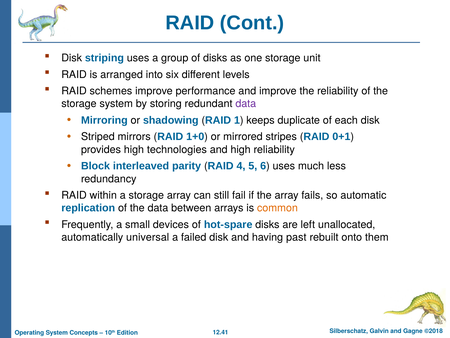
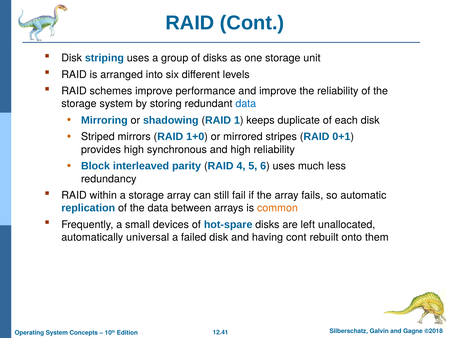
data at (246, 104) colour: purple -> blue
technologies: technologies -> synchronous
having past: past -> cont
